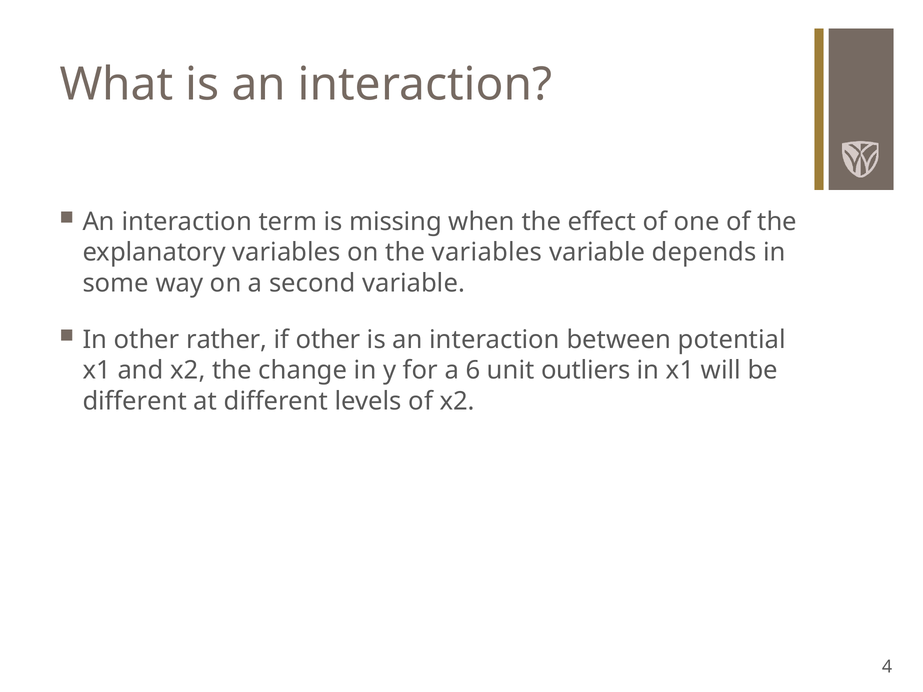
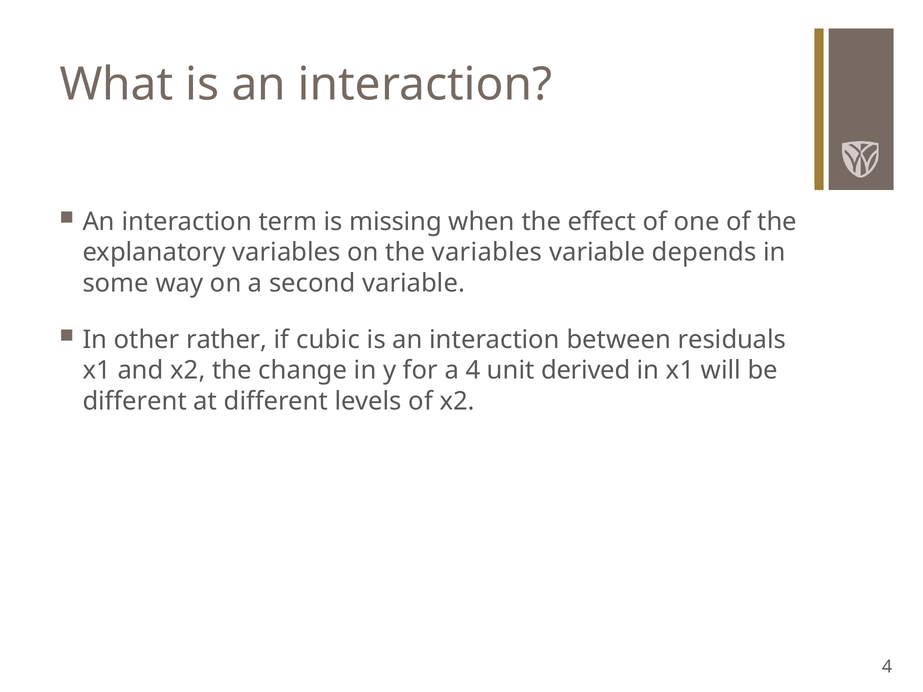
if other: other -> cubic
potential: potential -> residuals
a 6: 6 -> 4
outliers: outliers -> derived
